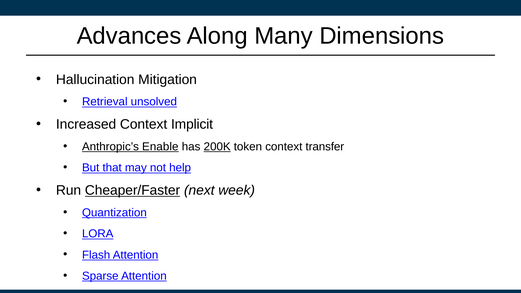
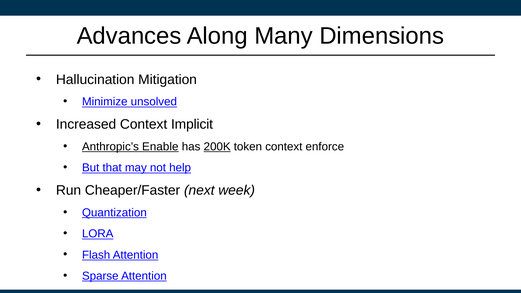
Retrieval: Retrieval -> Minimize
transfer: transfer -> enforce
Cheaper/Faster underline: present -> none
